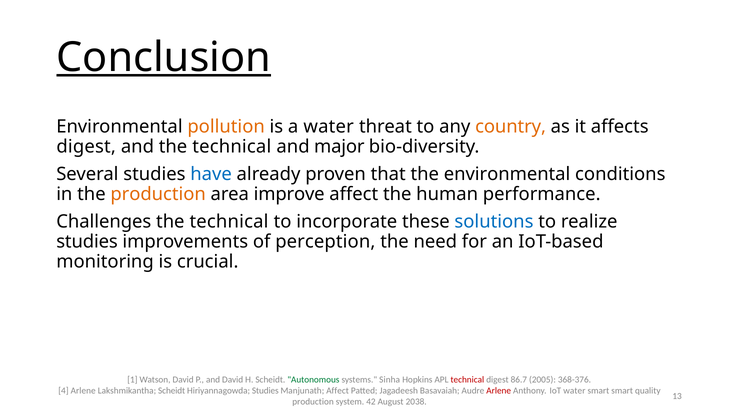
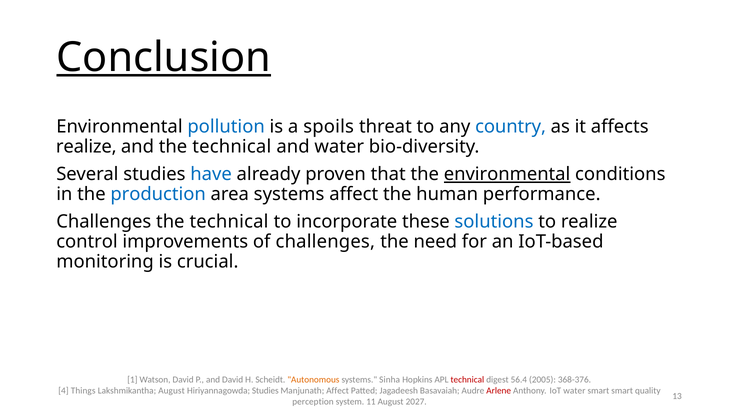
pollution colour: orange -> blue
a water: water -> spoils
country colour: orange -> blue
digest at (86, 147): digest -> realize
and major: major -> water
environmental at (507, 174) underline: none -> present
production at (158, 194) colour: orange -> blue
area improve: improve -> systems
studies at (87, 242): studies -> control
of perception: perception -> challenges
Autonomous colour: green -> orange
86.7: 86.7 -> 56.4
4 Arlene: Arlene -> Things
Lakshmikantha Scheidt: Scheidt -> August
production at (313, 402): production -> perception
42: 42 -> 11
2038: 2038 -> 2027
